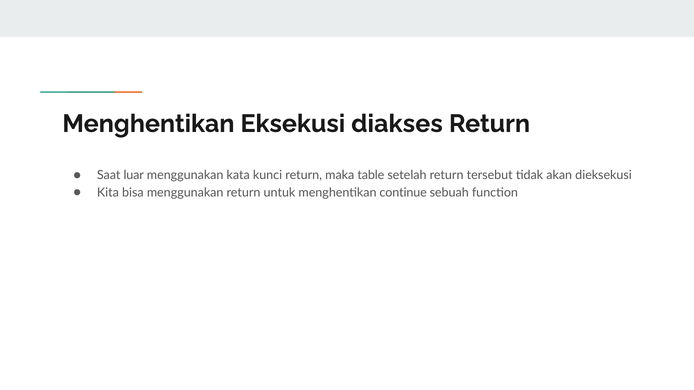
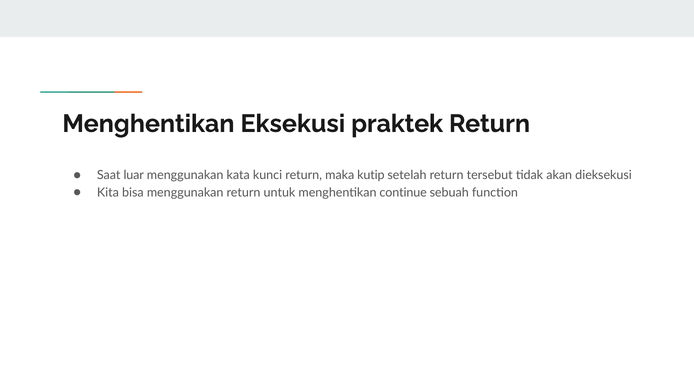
diakses: diakses -> praktek
table: table -> kutip
